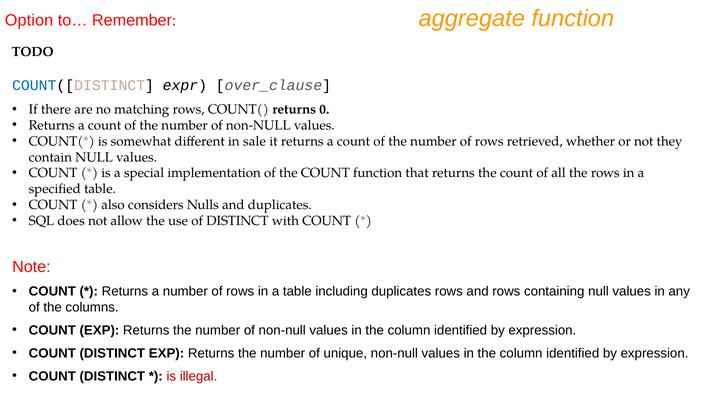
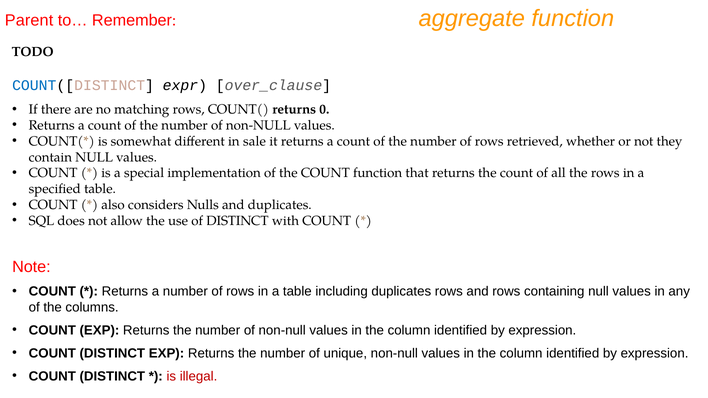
Option: Option -> Parent
